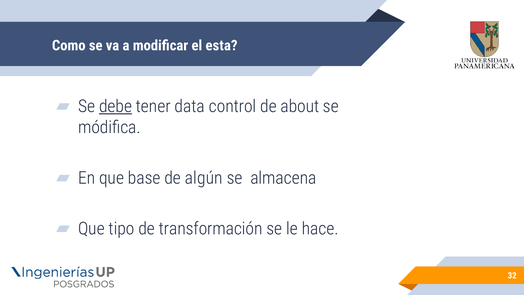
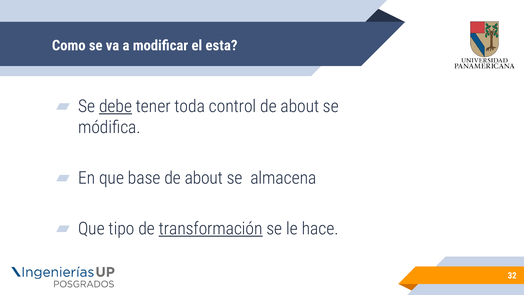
data: data -> toda
base de algún: algún -> about
transformación underline: none -> present
